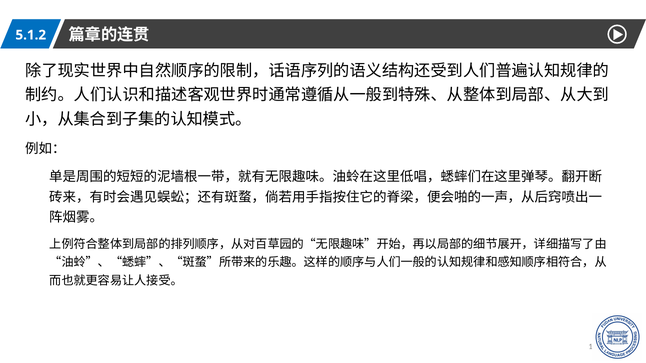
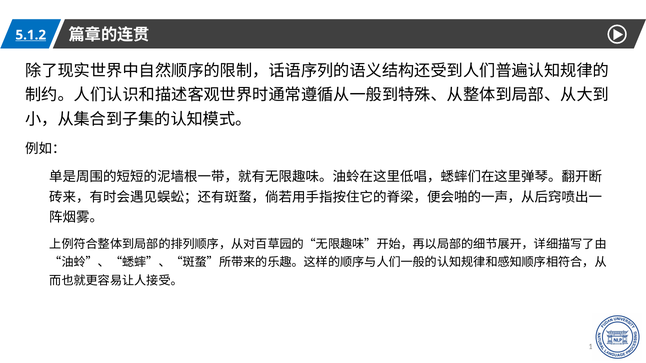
5.1.2 underline: none -> present
